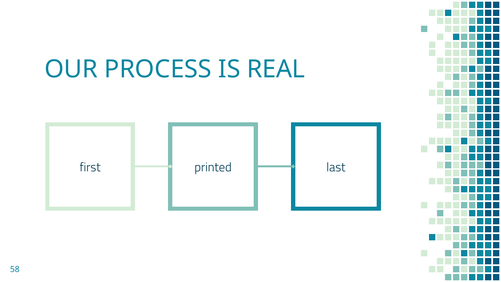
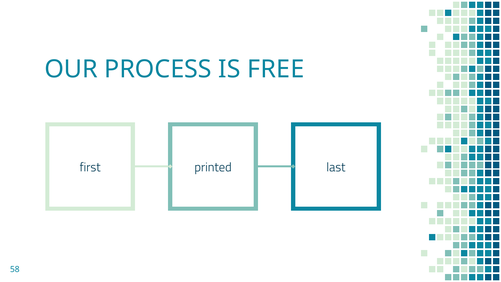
REAL: REAL -> FREE
